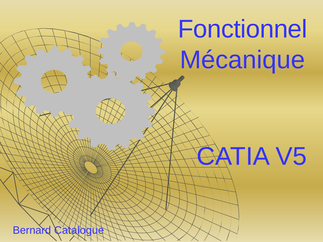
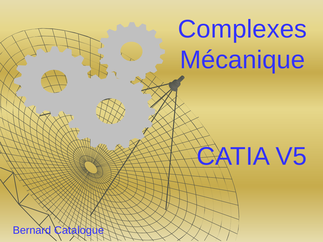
Fonctionnel: Fonctionnel -> Complexes
